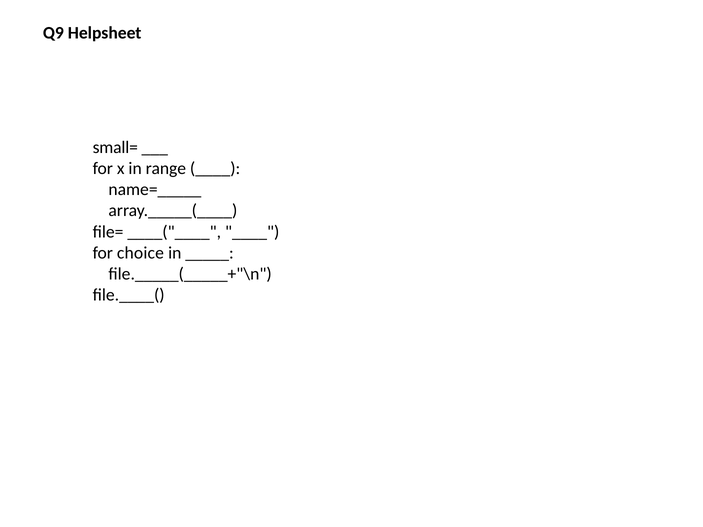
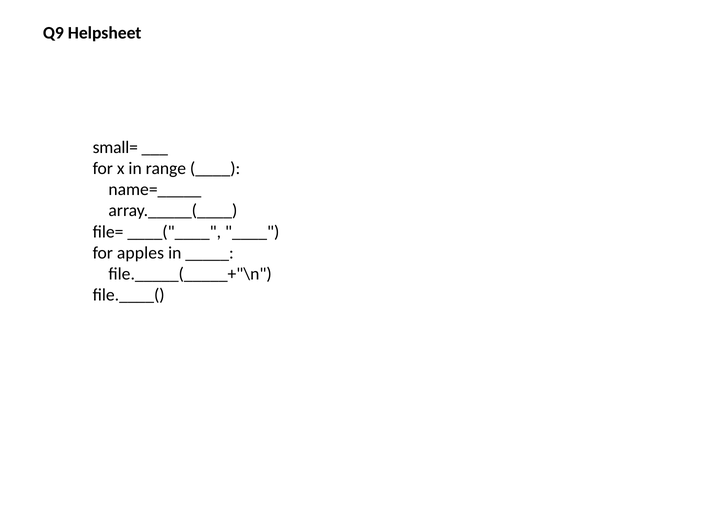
choice: choice -> apples
